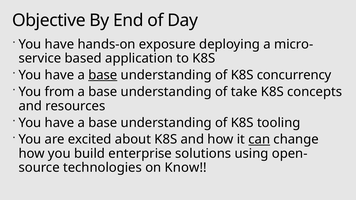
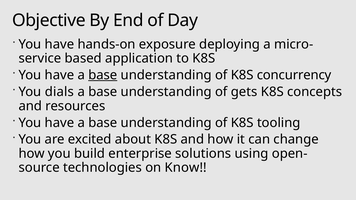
from: from -> dials
take: take -> gets
can underline: present -> none
